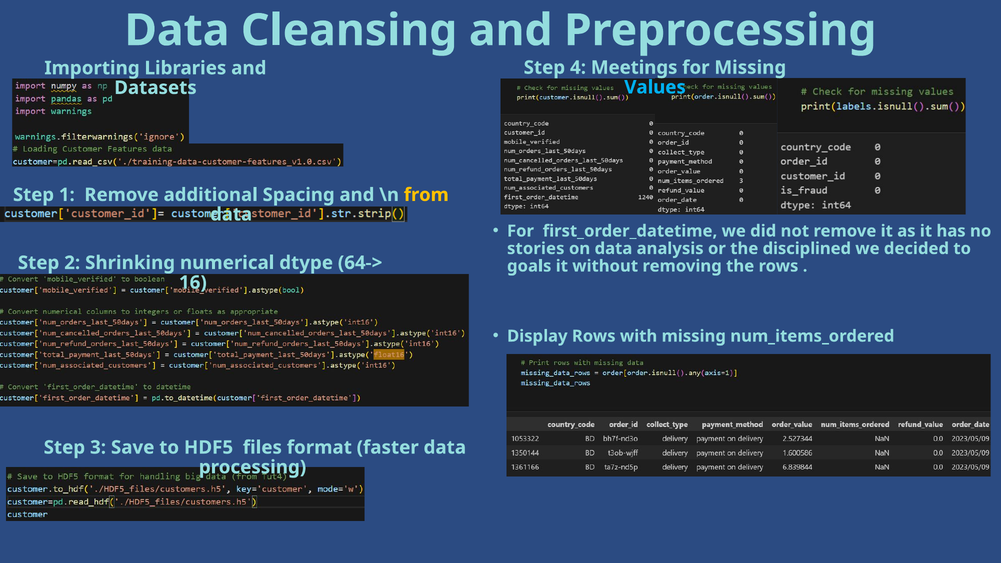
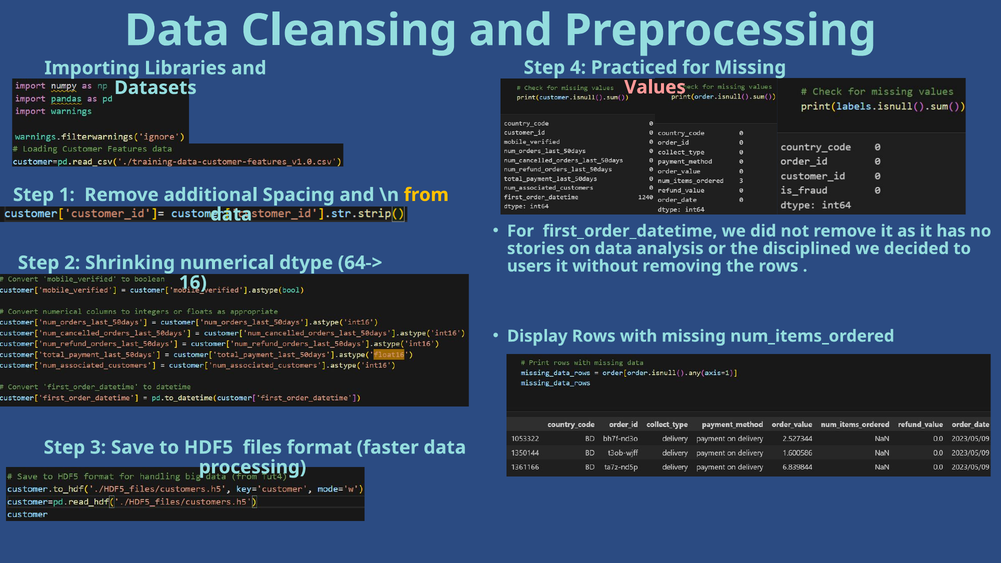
Meetings: Meetings -> Practiced
Values colour: light blue -> pink
goals: goals -> users
